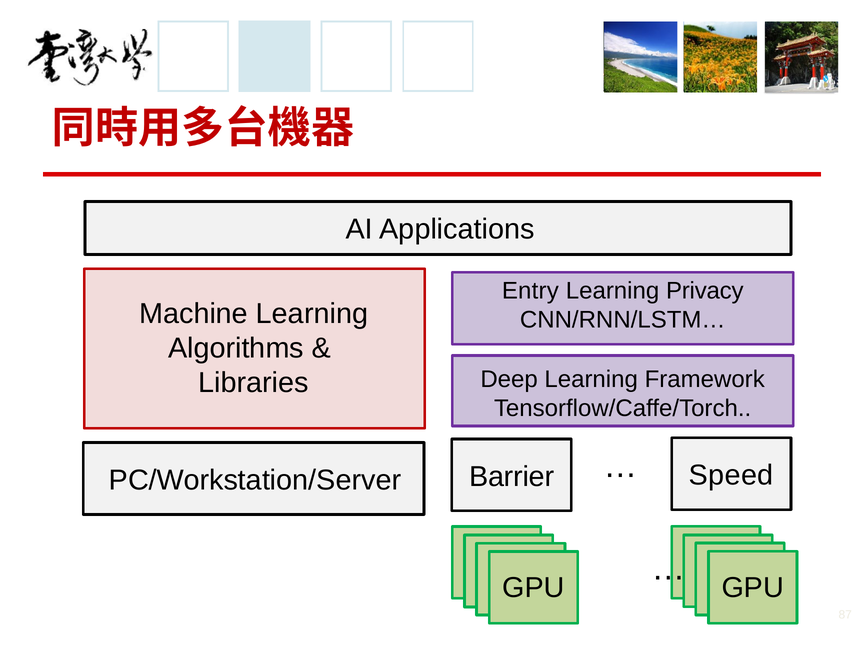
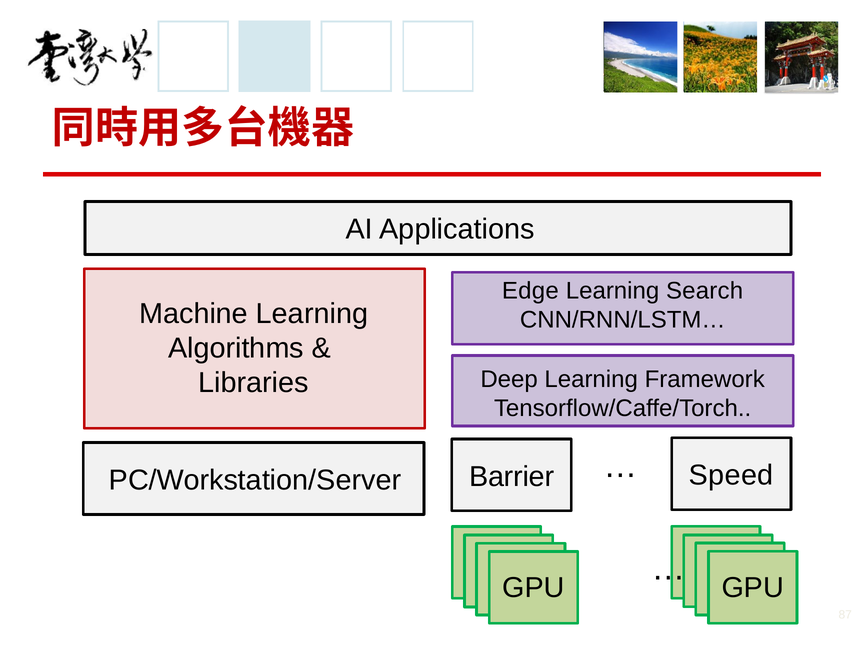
Entry: Entry -> Edge
Privacy: Privacy -> Search
